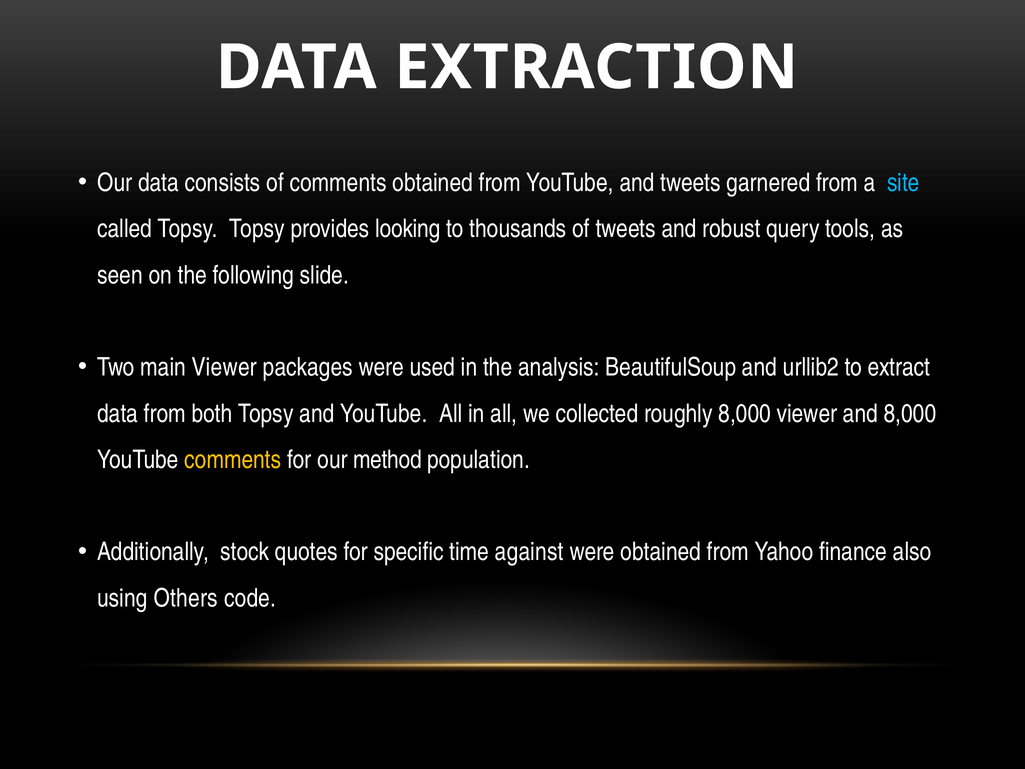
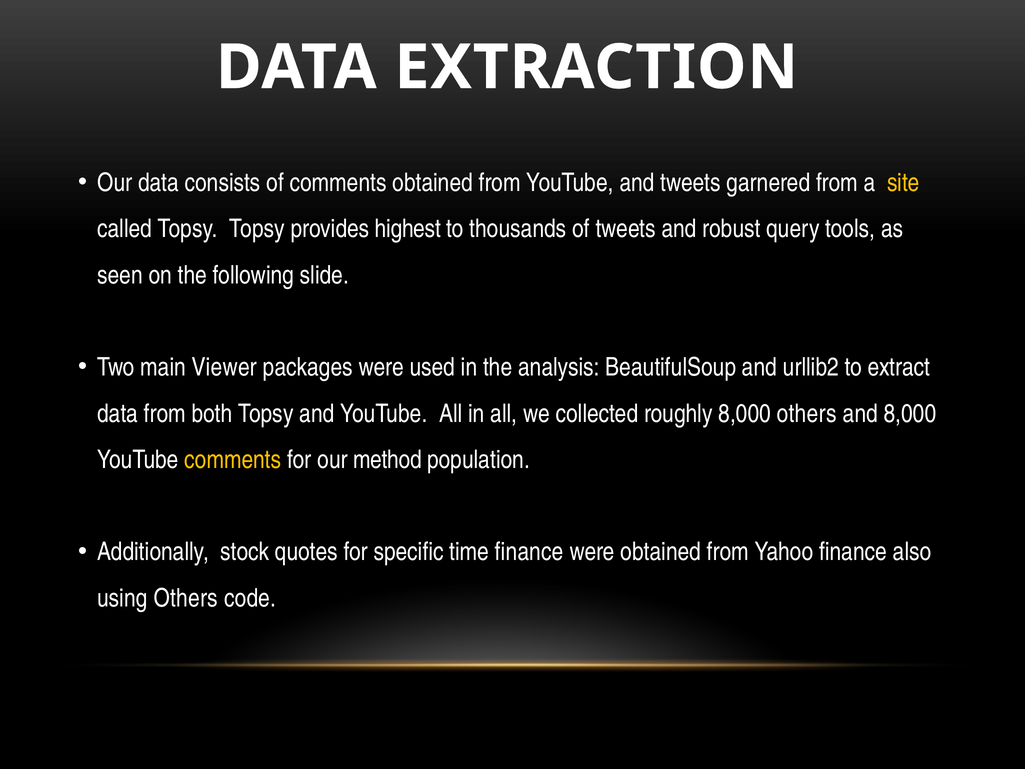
site colour: light blue -> yellow
looking: looking -> highest
8,000 viewer: viewer -> others
time against: against -> finance
